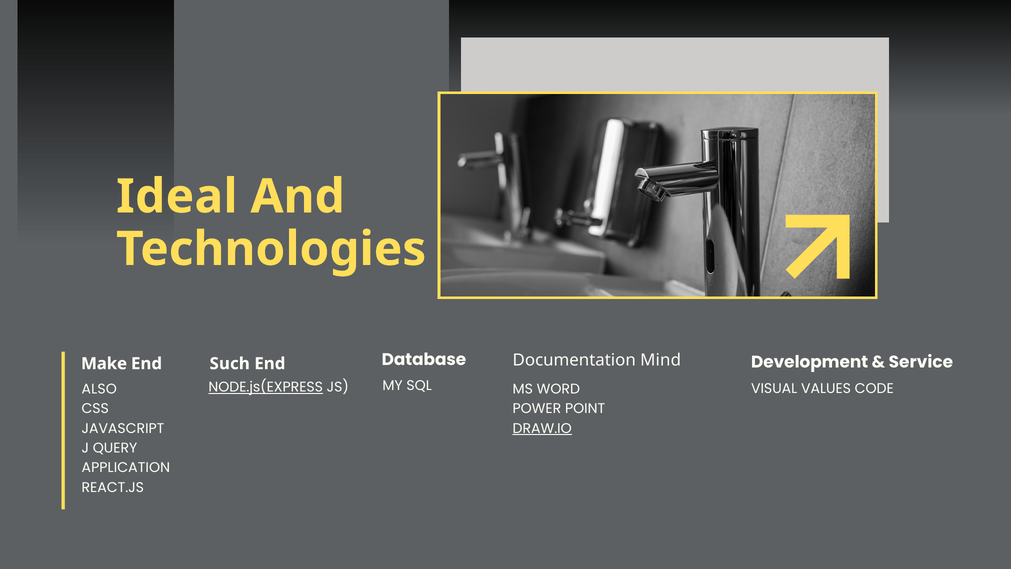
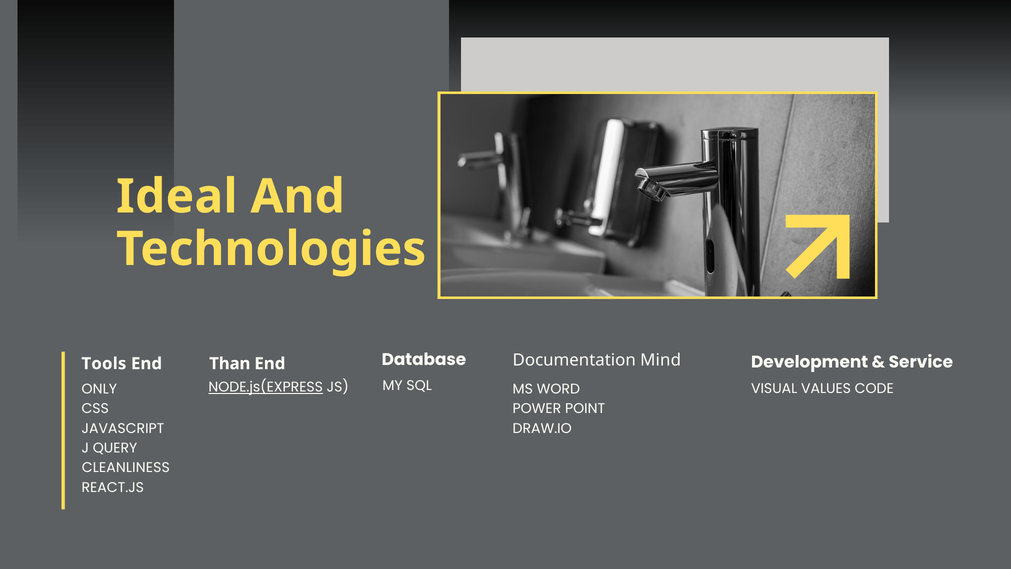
Make: Make -> Tools
Such: Such -> Than
ALSO: ALSO -> ONLY
DRAW.IO underline: present -> none
APPLICATION: APPLICATION -> CLEANLINESS
